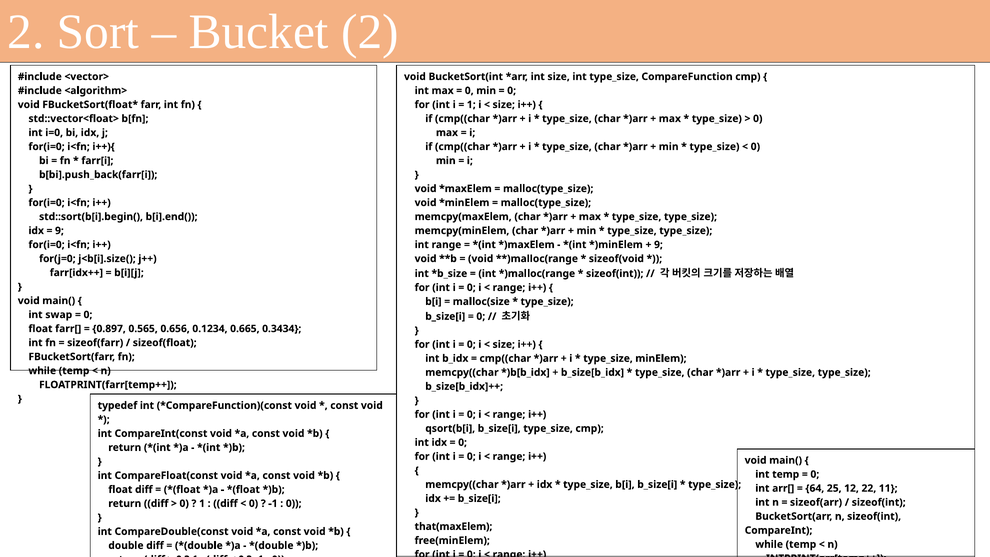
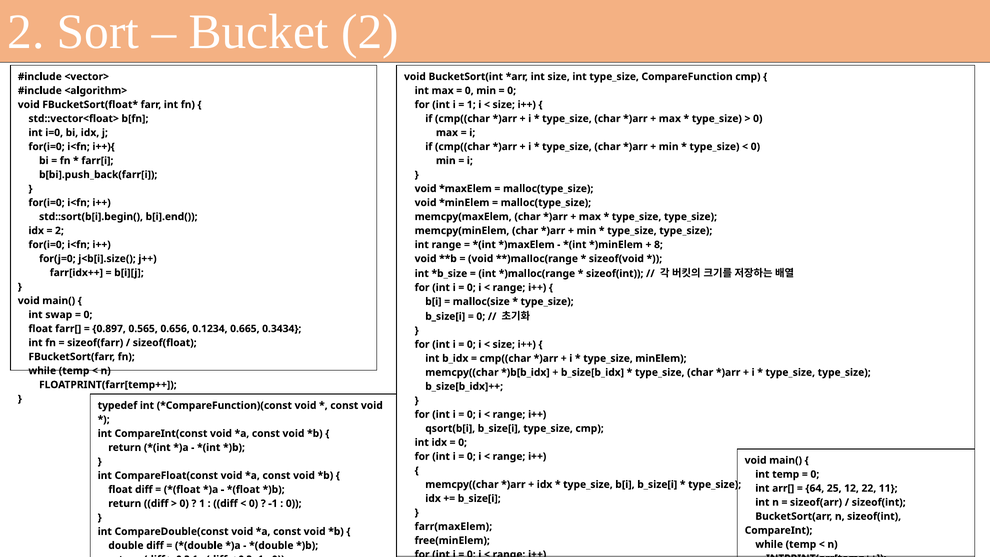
9 at (59, 231): 9 -> 2
9 at (658, 245): 9 -> 8
that(maxElem: that(maxElem -> farr(maxElem
